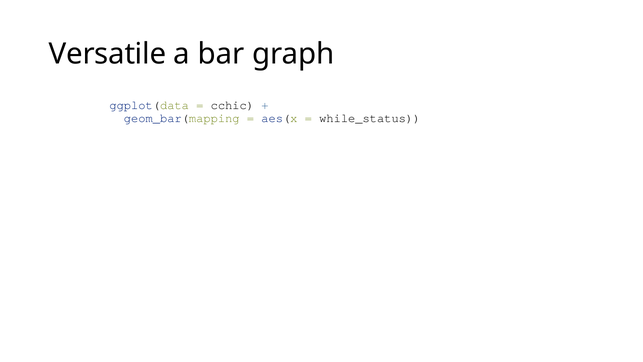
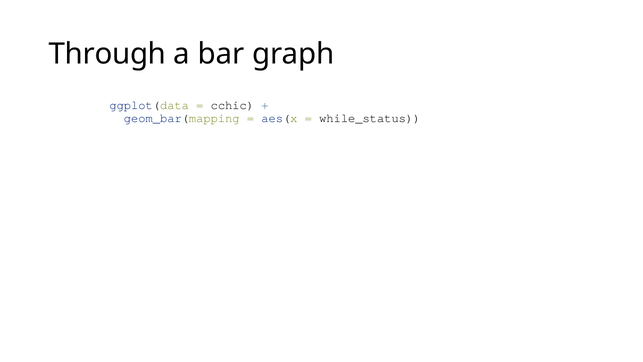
Versatile: Versatile -> Through
